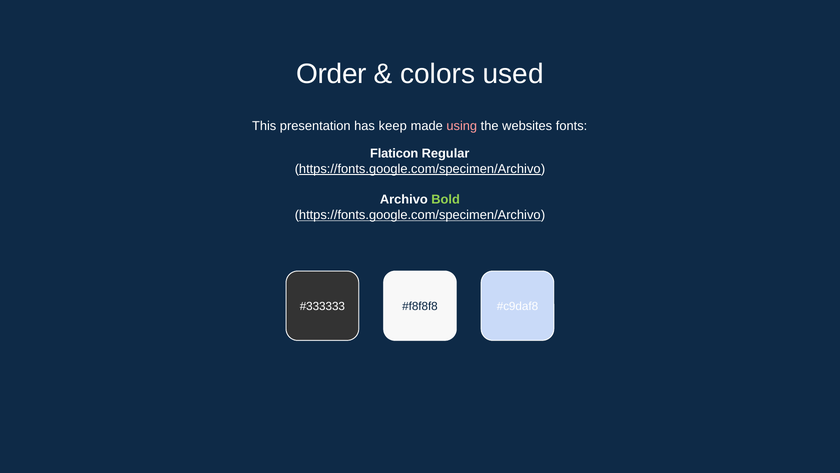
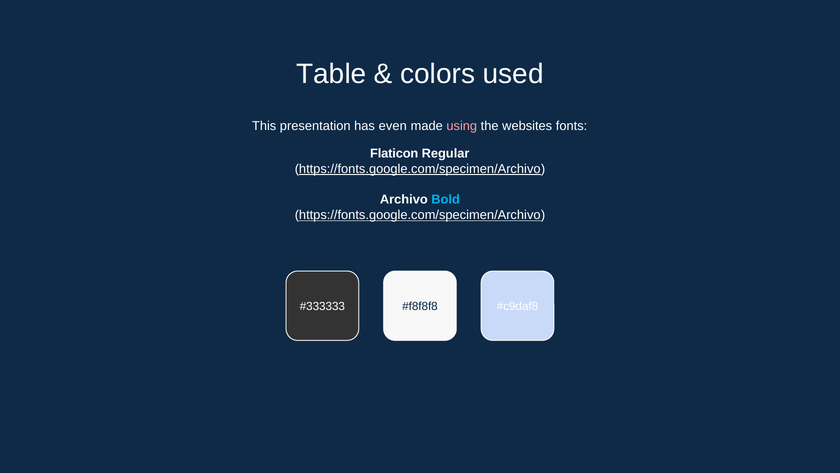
Order: Order -> Table
keep: keep -> even
Bold colour: light green -> light blue
